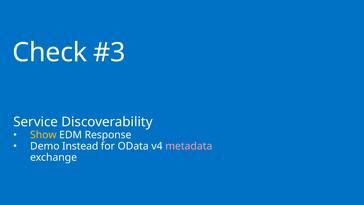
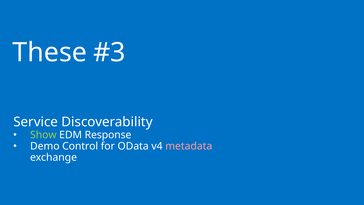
Check: Check -> These
Show colour: yellow -> light green
Instead: Instead -> Control
